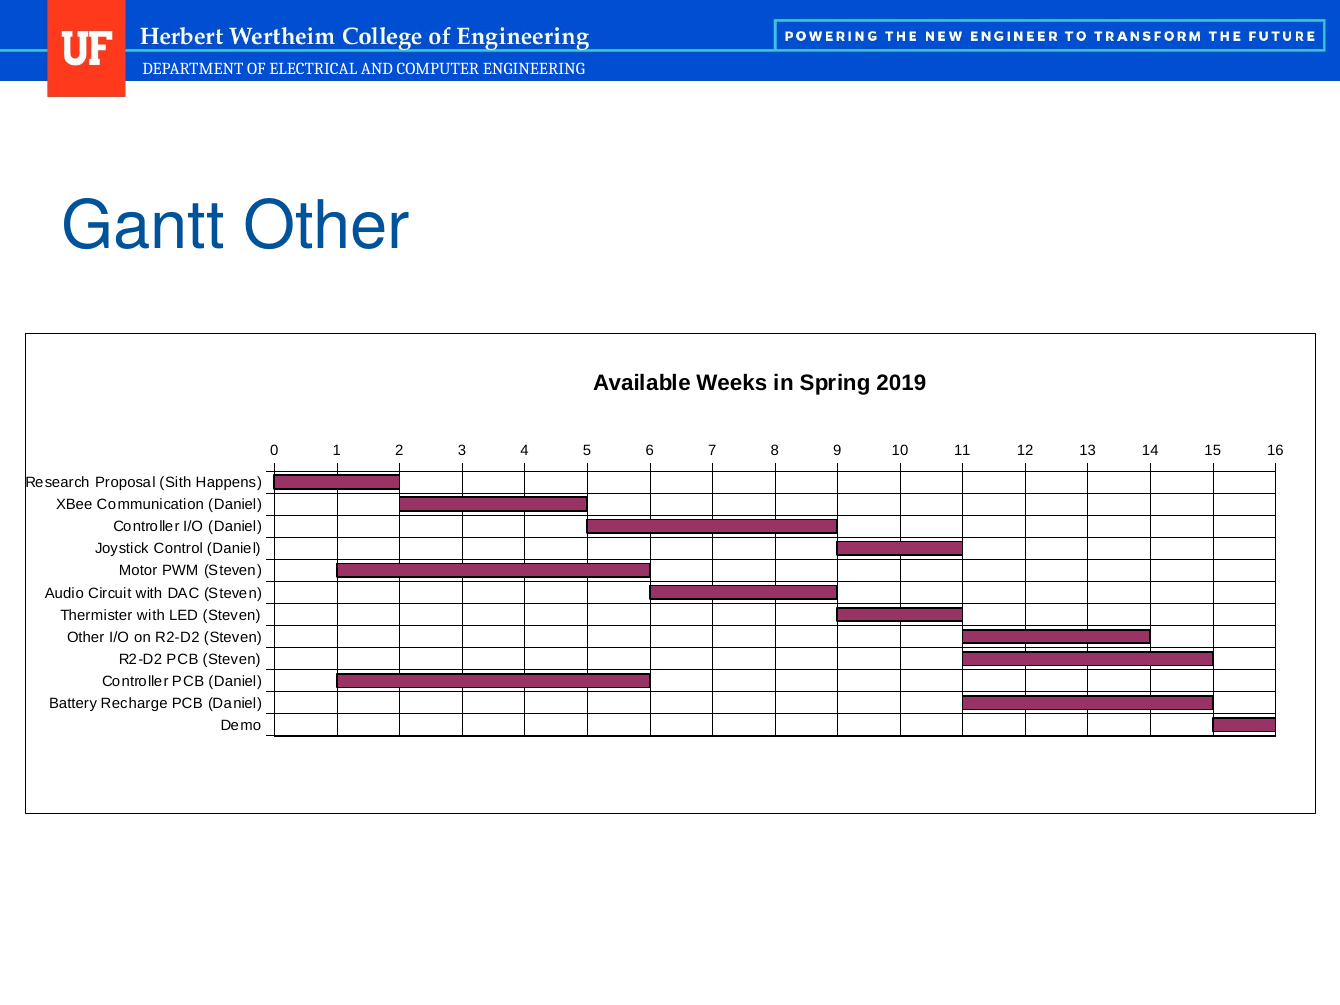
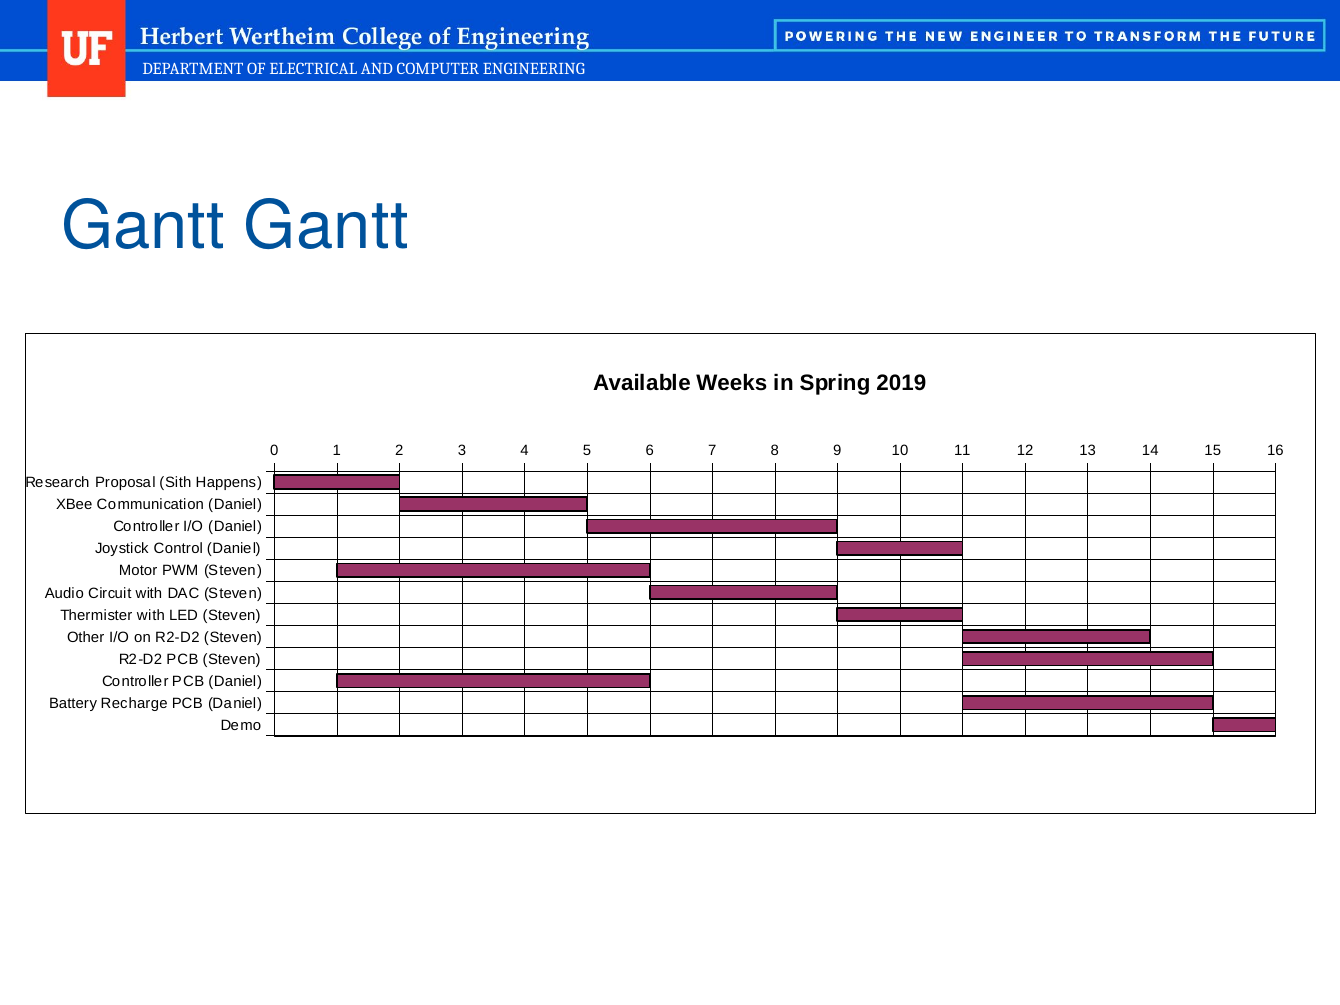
Gantt Other: Other -> Gantt
